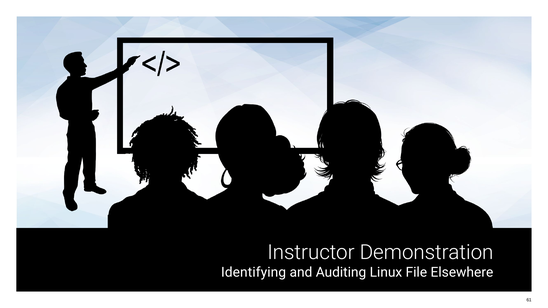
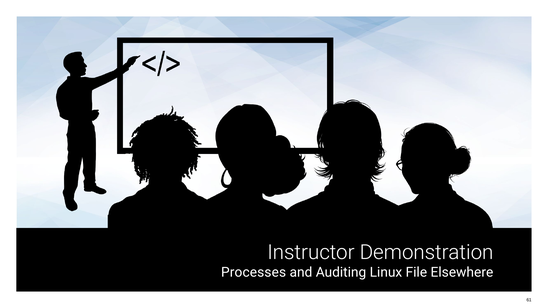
Identifying: Identifying -> Processes
